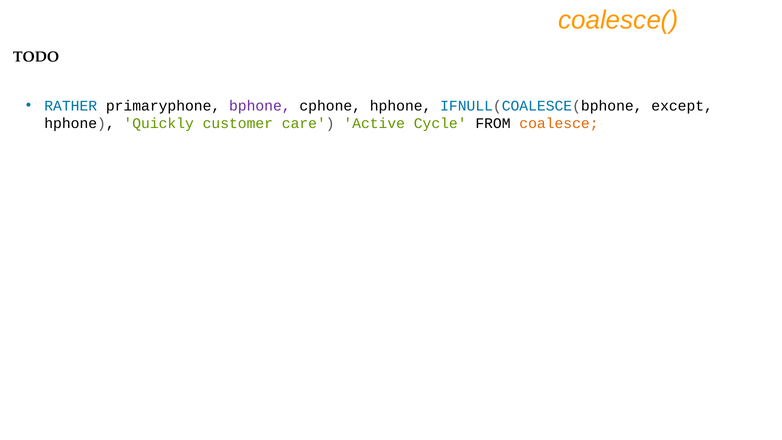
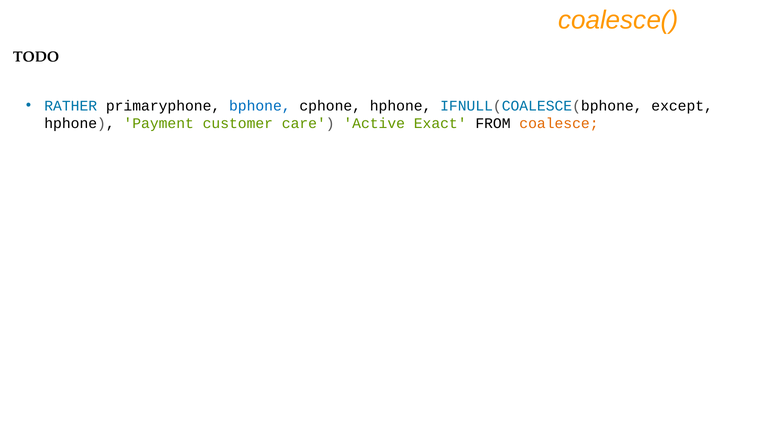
bphone colour: purple -> blue
Quickly: Quickly -> Payment
Cycle: Cycle -> Exact
